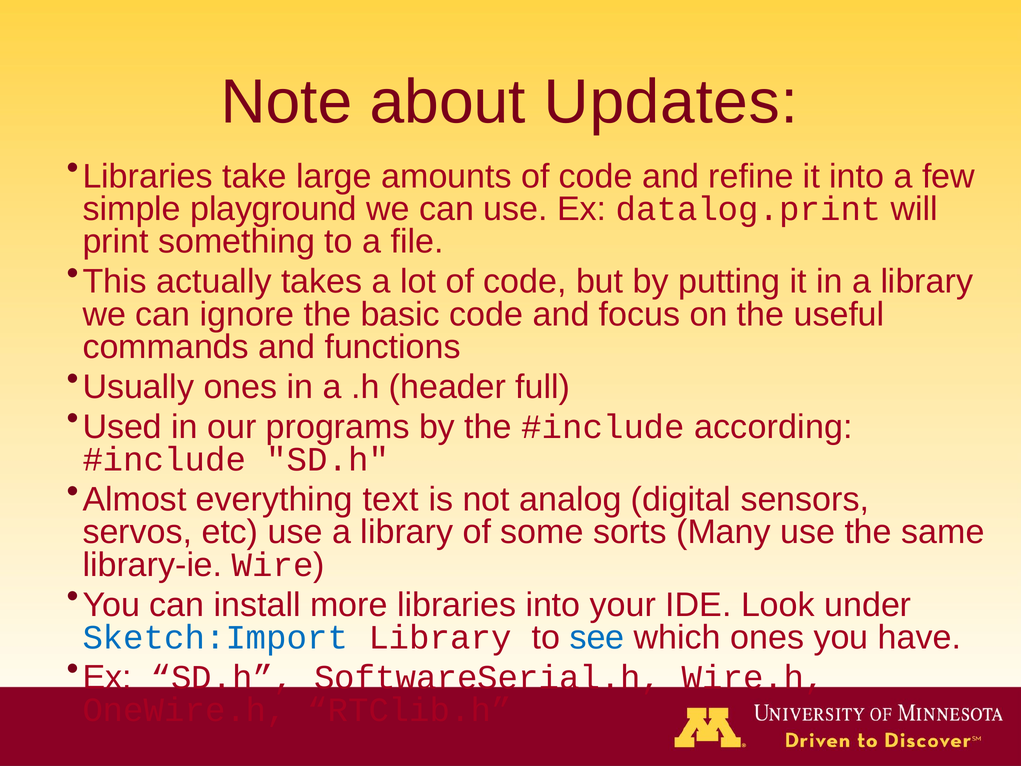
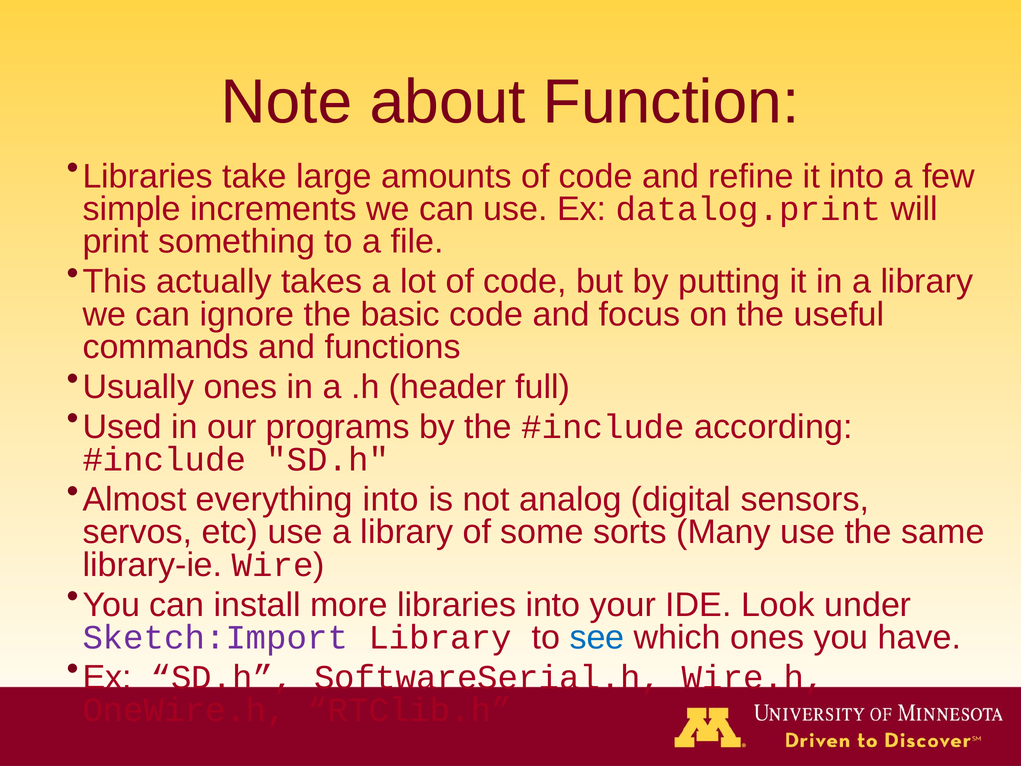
Updates: Updates -> Function
playground: playground -> increments
everything text: text -> into
Sketch:Import colour: blue -> purple
